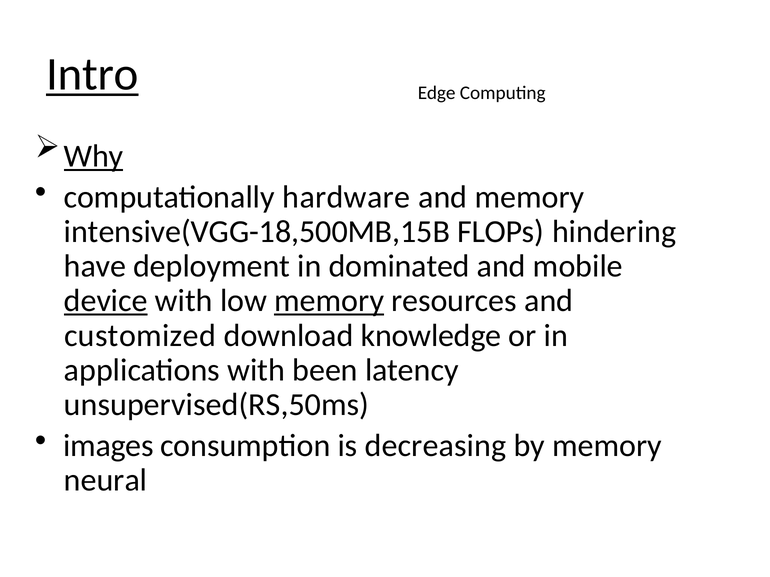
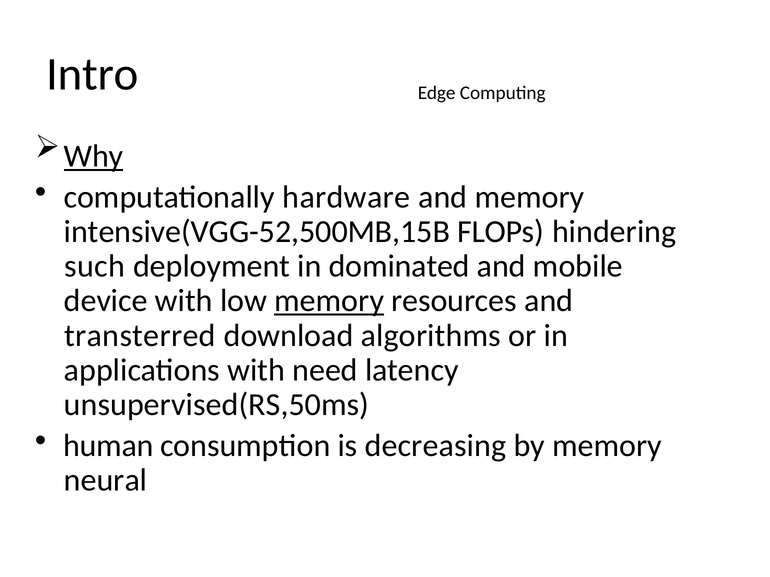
Intro underline: present -> none
intensive(VGG-18,500MB,15B: intensive(VGG-18,500MB,15B -> intensive(VGG-52,500MB,15B
have: have -> such
device underline: present -> none
customized: customized -> transterred
knowledge: knowledge -> algorithms
been: been -> need
images: images -> human
